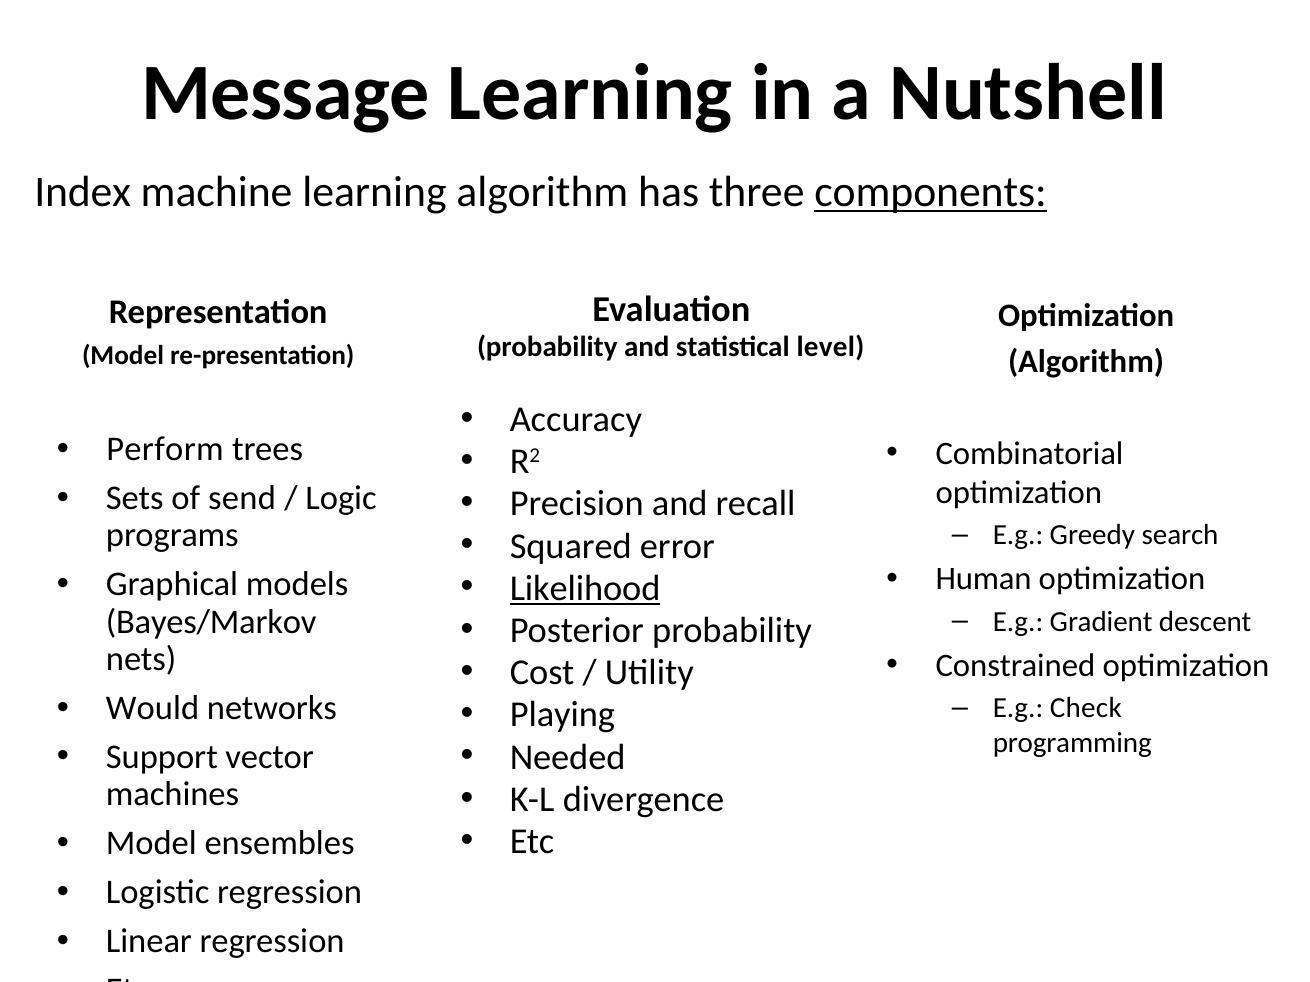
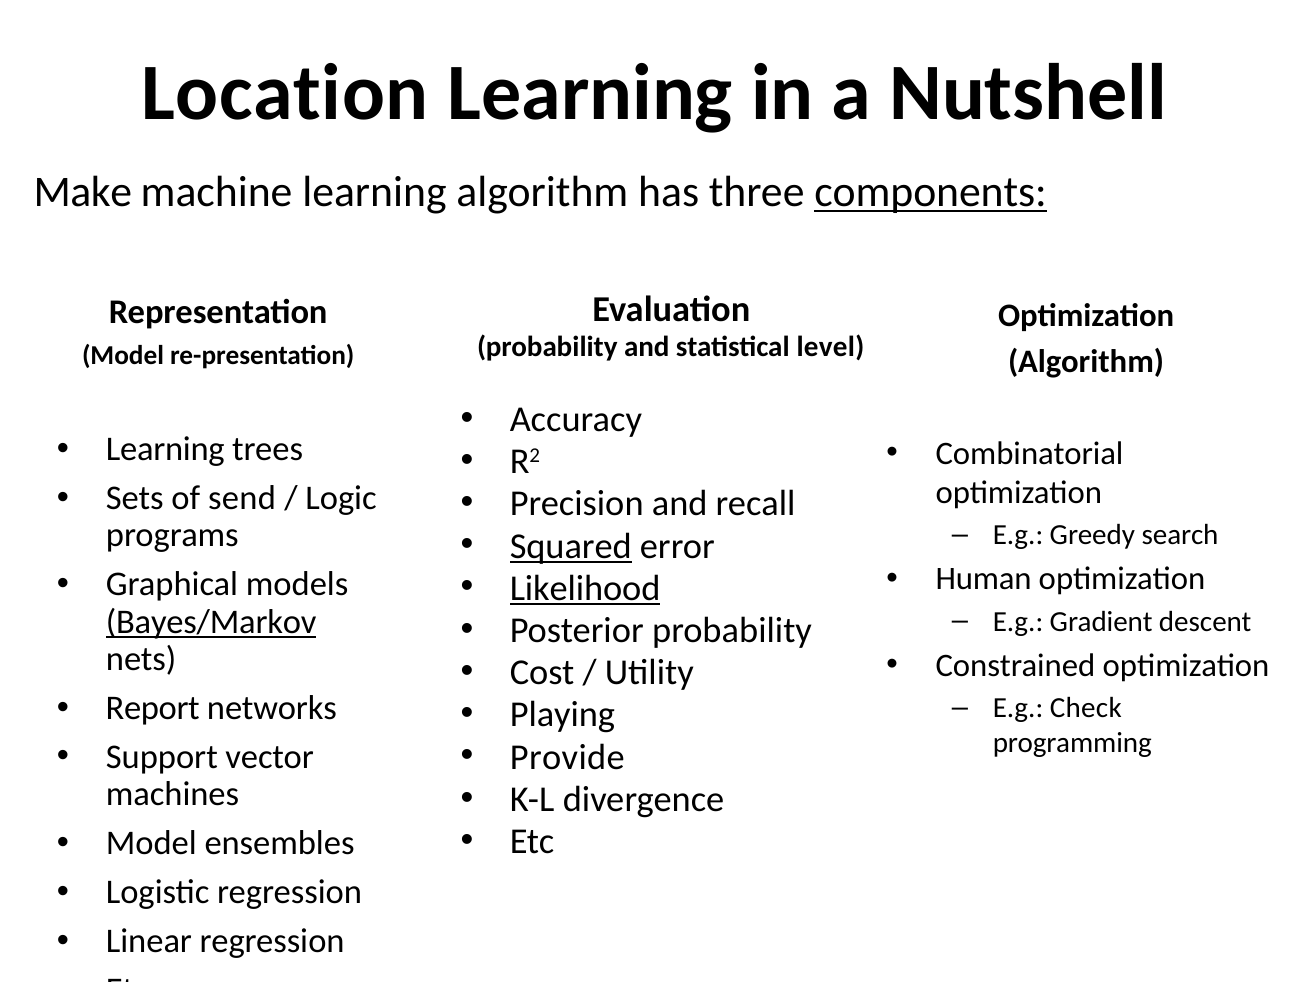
Message: Message -> Location
Index: Index -> Make
Perform at (165, 449): Perform -> Learning
Squared underline: none -> present
Bayes/Markov underline: none -> present
Would: Would -> Report
Needed: Needed -> Provide
